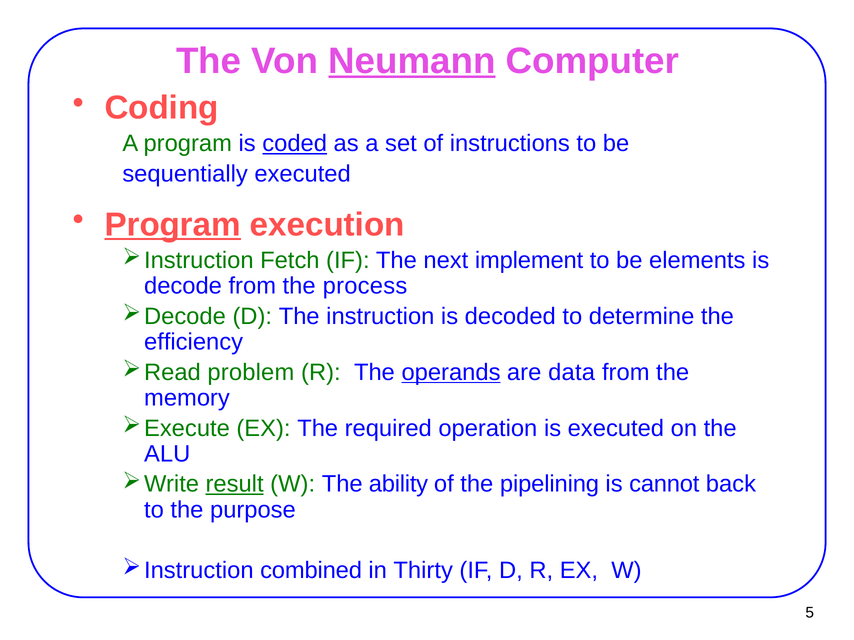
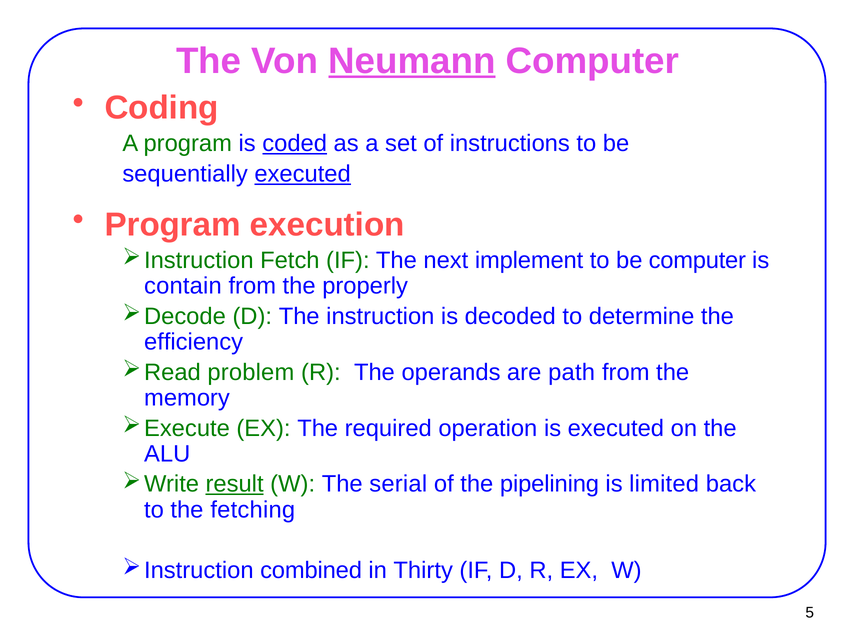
executed at (303, 174) underline: none -> present
Program at (173, 225) underline: present -> none
be elements: elements -> computer
decode: decode -> contain
process: process -> properly
operands underline: present -> none
data: data -> path
ability: ability -> serial
cannot: cannot -> limited
purpose: purpose -> fetching
